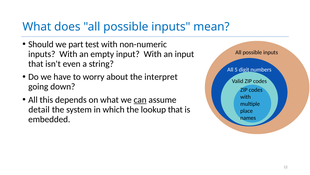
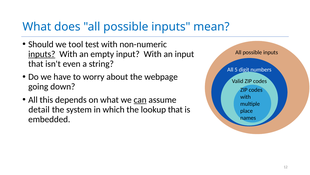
part: part -> tool
inputs at (42, 54) underline: none -> present
interpret: interpret -> webpage
